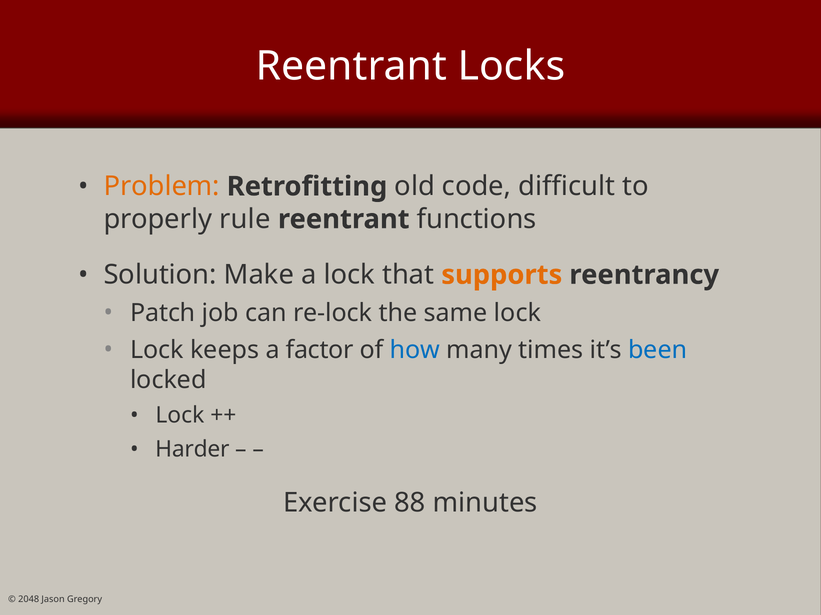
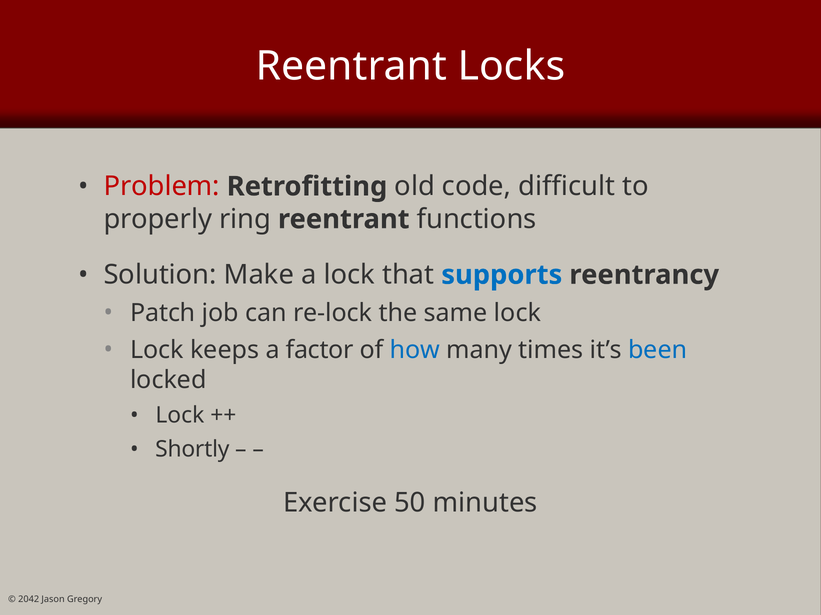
Problem colour: orange -> red
rule: rule -> ring
supports colour: orange -> blue
Harder: Harder -> Shortly
88: 88 -> 50
2048: 2048 -> 2042
